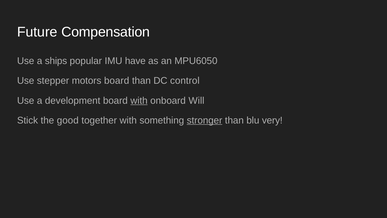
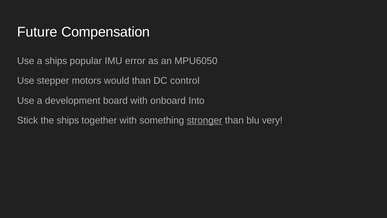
have: have -> error
motors board: board -> would
with at (139, 100) underline: present -> none
Will: Will -> Into
the good: good -> ships
